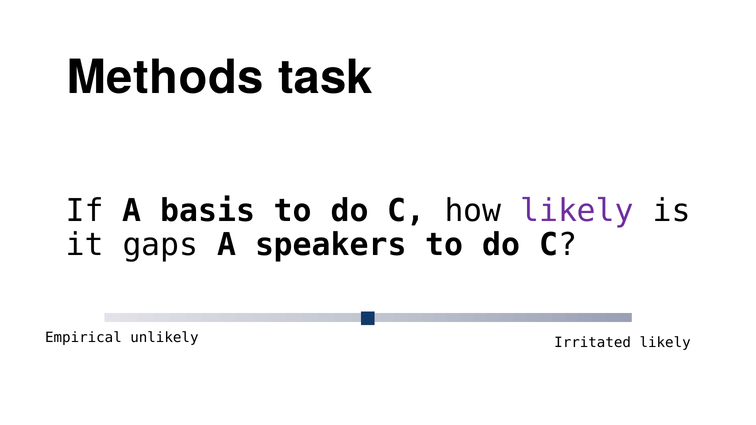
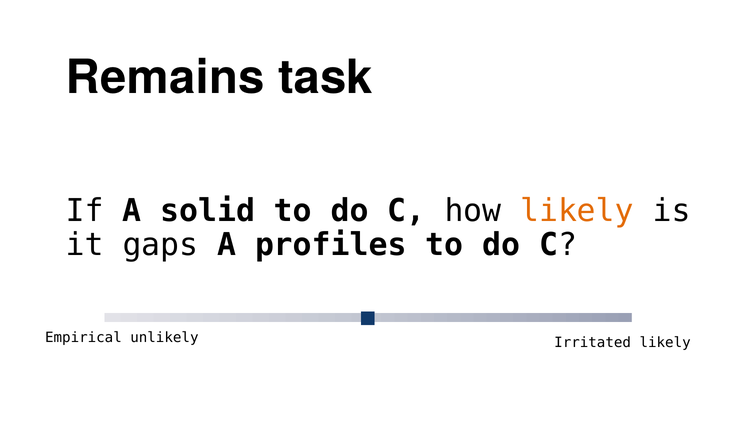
Methods: Methods -> Remains
basis: basis -> solid
likely at (577, 211) colour: purple -> orange
speakers: speakers -> profiles
